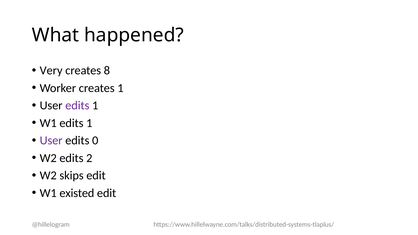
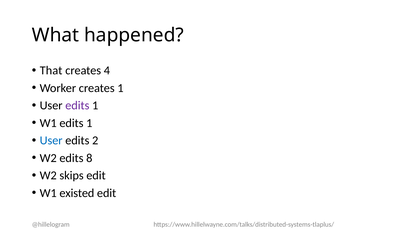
Very: Very -> That
8: 8 -> 4
User at (51, 141) colour: purple -> blue
0: 0 -> 2
2: 2 -> 8
